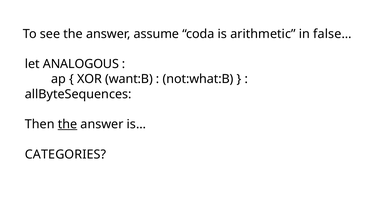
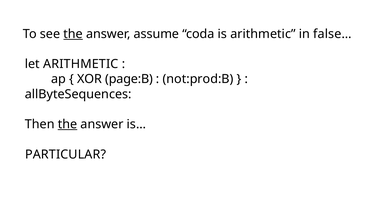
the at (73, 34) underline: none -> present
let ANALOGOUS: ANALOGOUS -> ARITHMETIC
want:B: want:B -> page:B
not:what:B: not:what:B -> not:prod:B
CATEGORIES: CATEGORIES -> PARTICULAR
